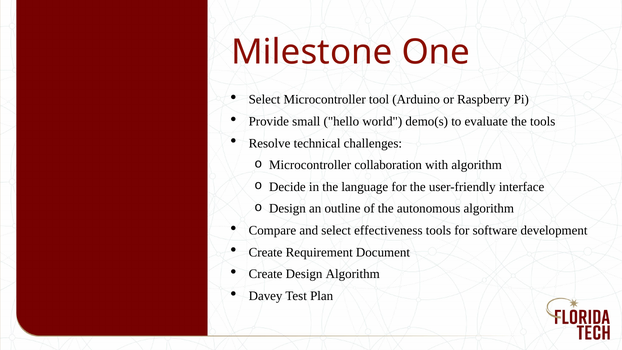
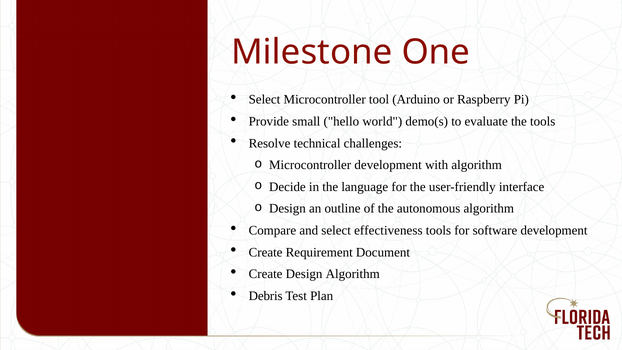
Microcontroller collaboration: collaboration -> development
Davey: Davey -> Debris
